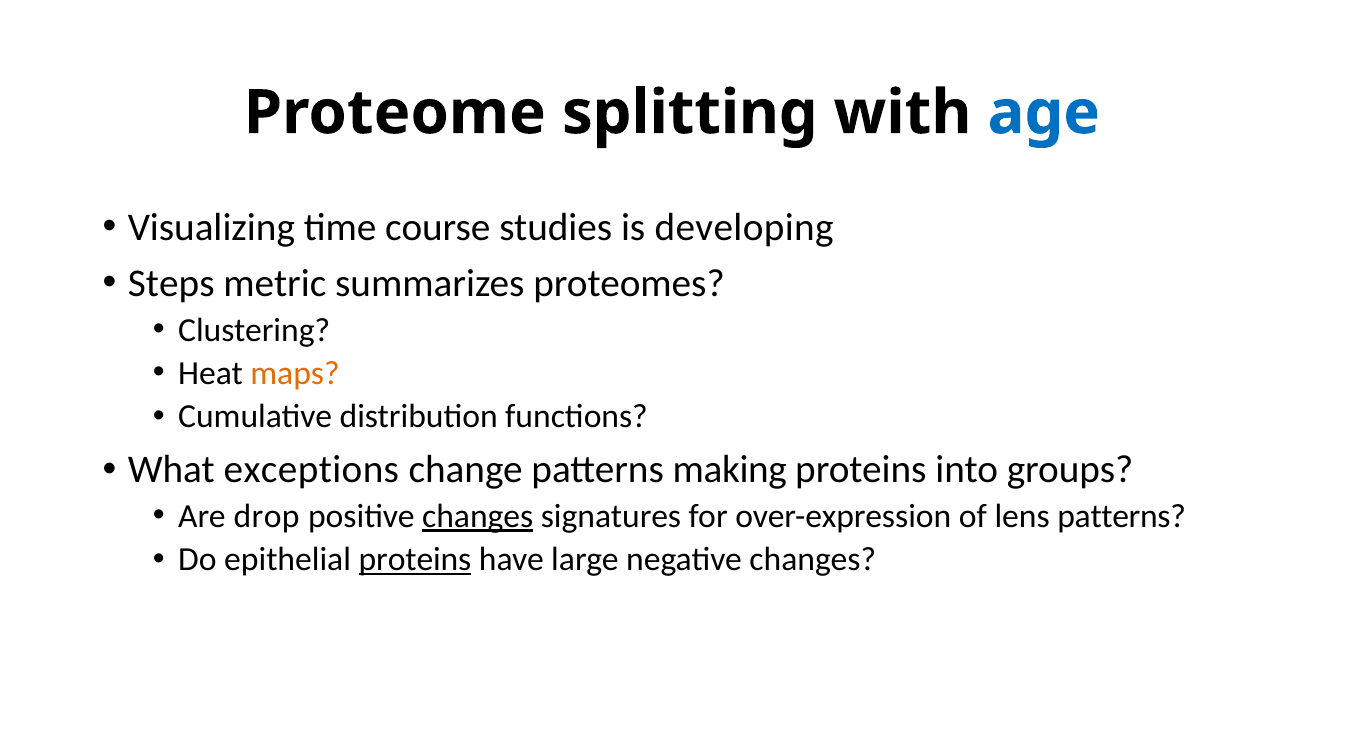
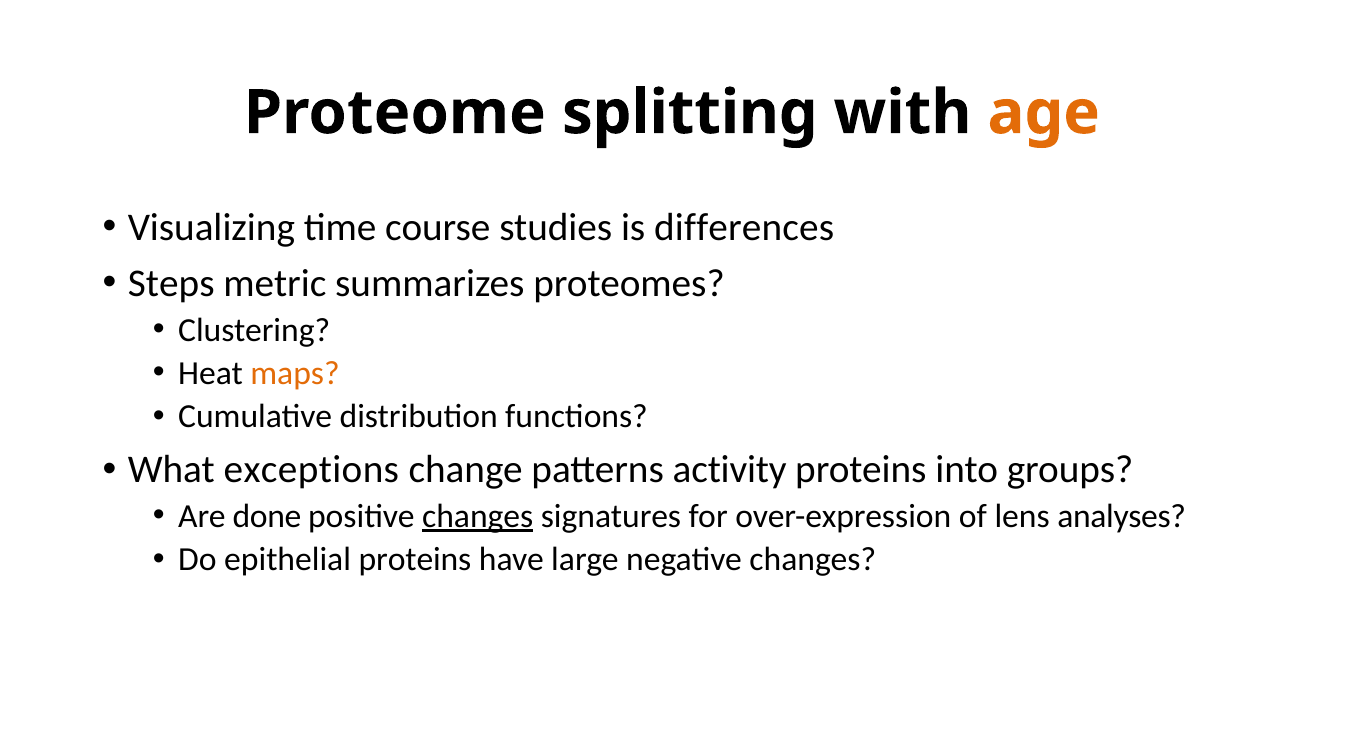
age colour: blue -> orange
developing: developing -> differences
making: making -> activity
drop: drop -> done
lens patterns: patterns -> analyses
proteins at (415, 560) underline: present -> none
